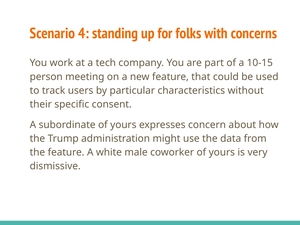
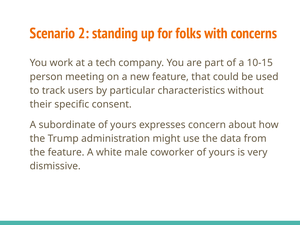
4: 4 -> 2
